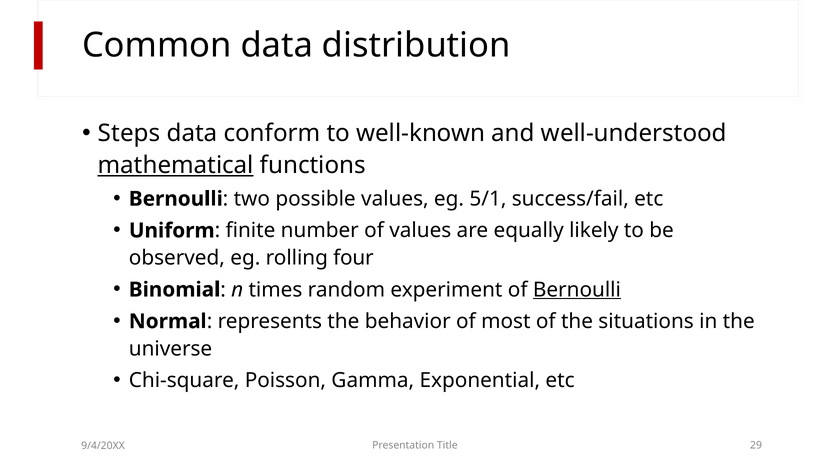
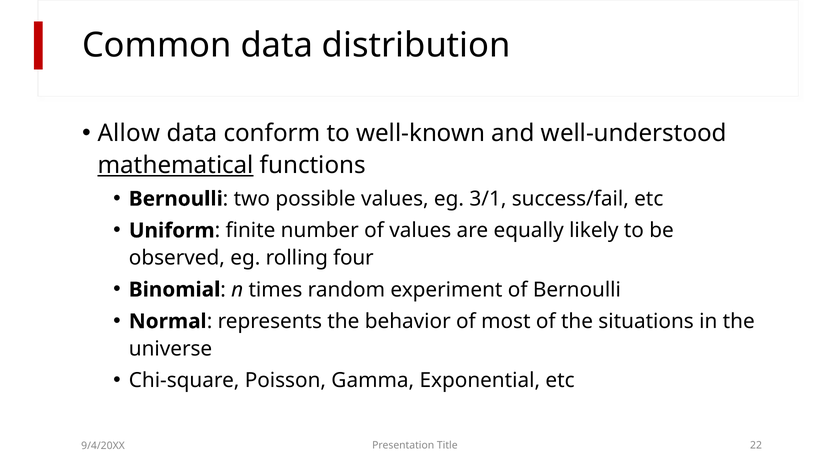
Steps: Steps -> Allow
5/1: 5/1 -> 3/1
Bernoulli at (577, 290) underline: present -> none
29: 29 -> 22
